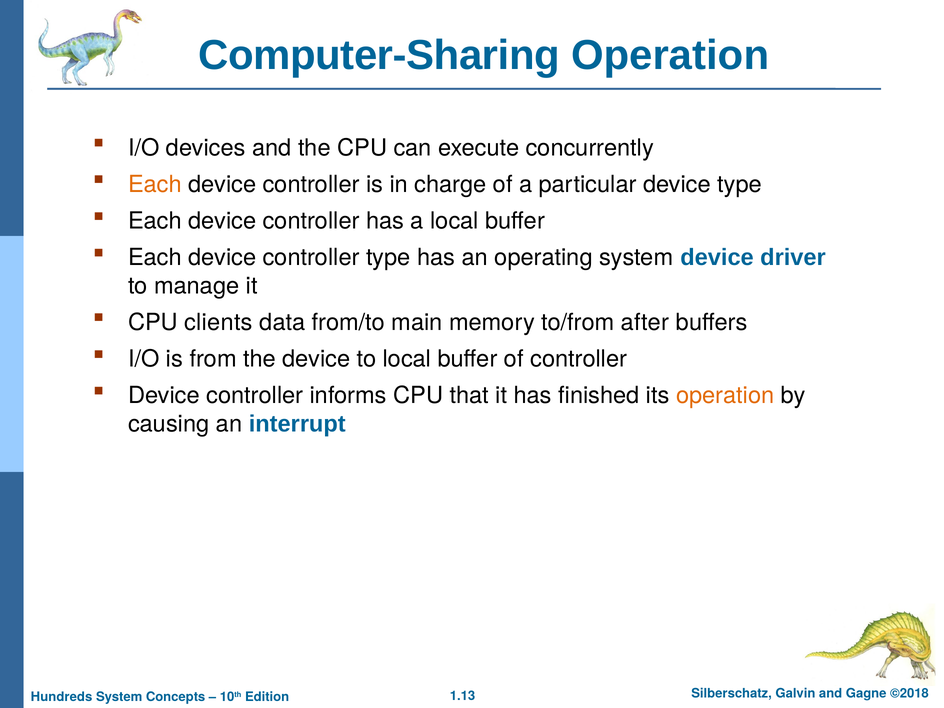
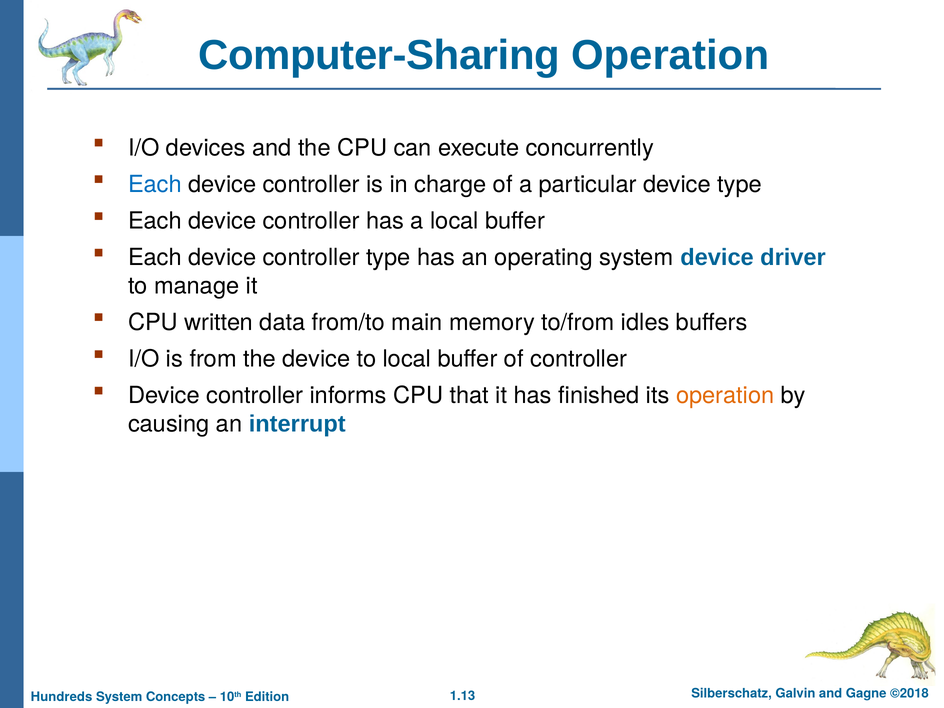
Each at (155, 184) colour: orange -> blue
clients: clients -> written
after: after -> idles
